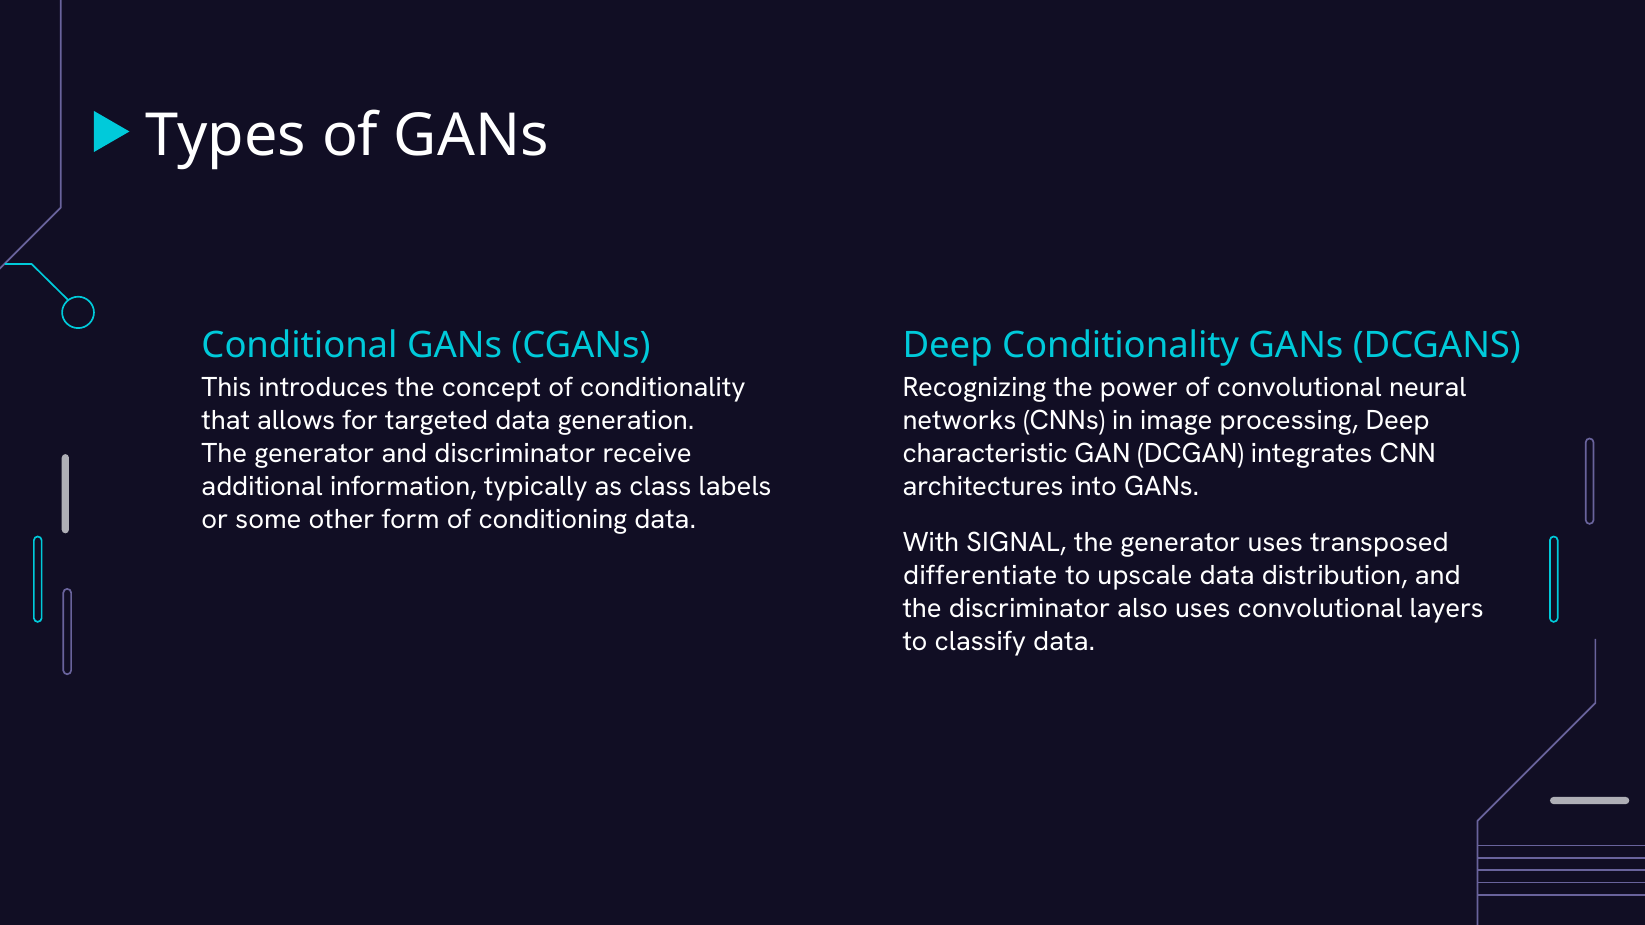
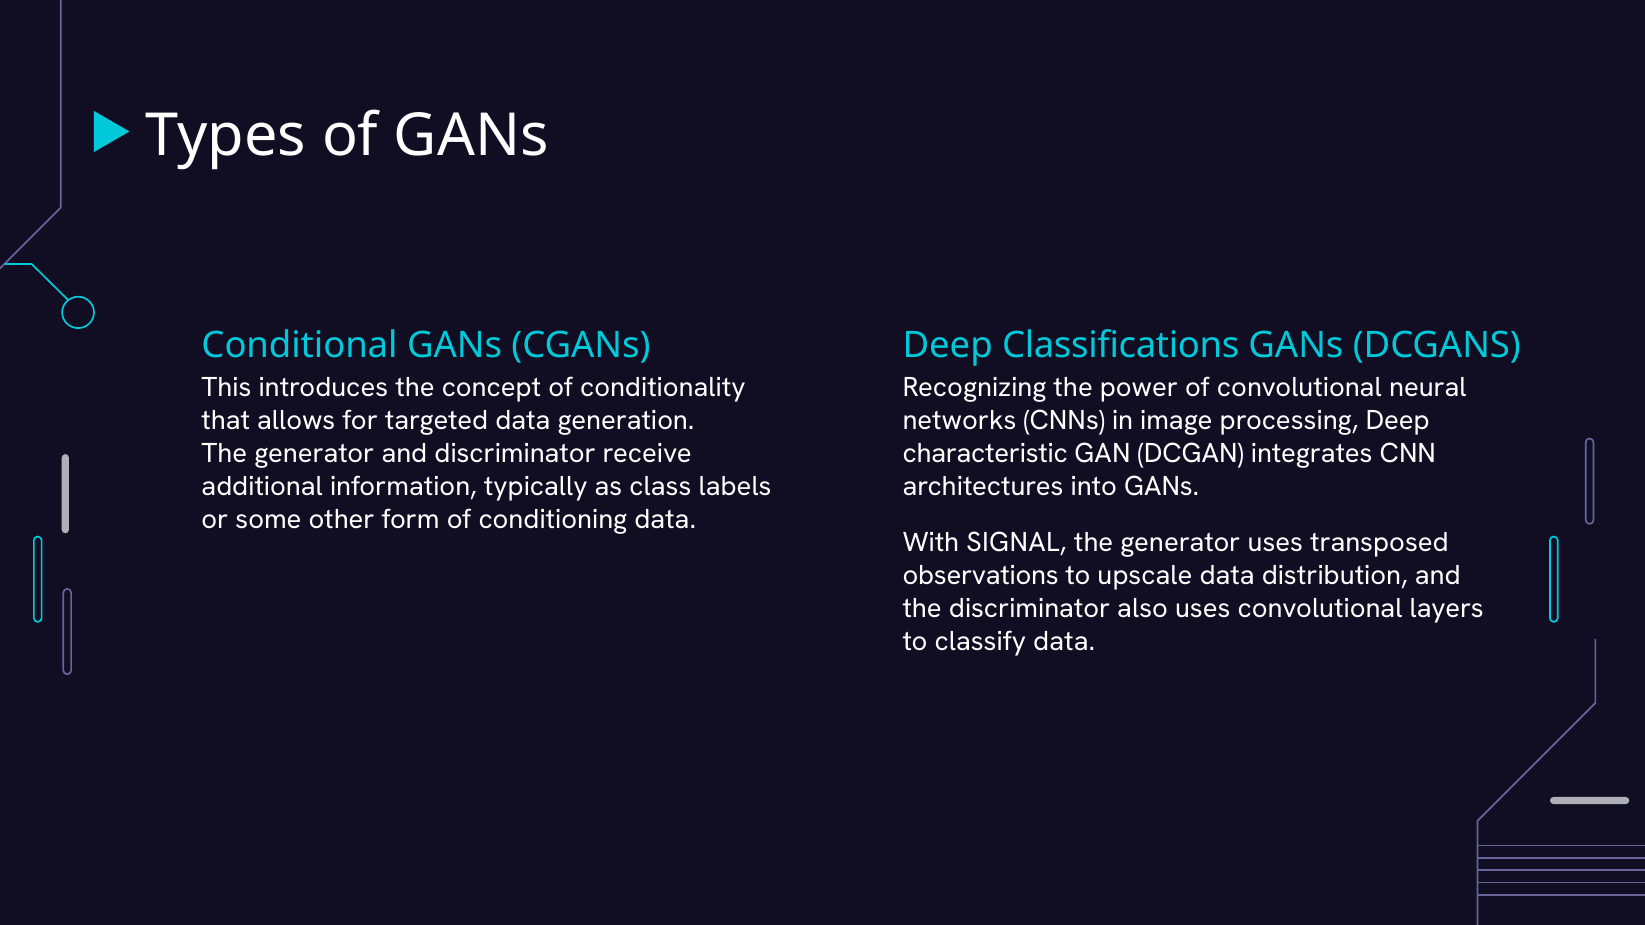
Deep Conditionality: Conditionality -> Classifications
differentiate: differentiate -> observations
